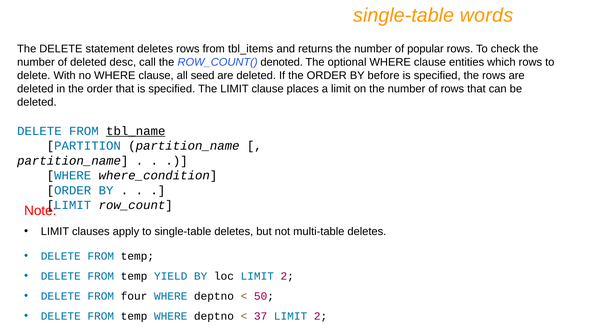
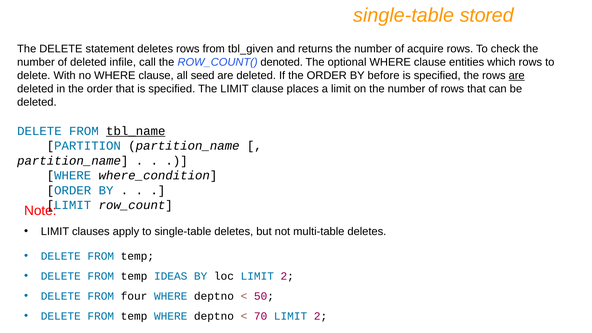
words: words -> stored
tbl_items: tbl_items -> tbl_given
popular: popular -> acquire
desc: desc -> infile
are at (517, 75) underline: none -> present
YIELD: YIELD -> IDEAS
37: 37 -> 70
